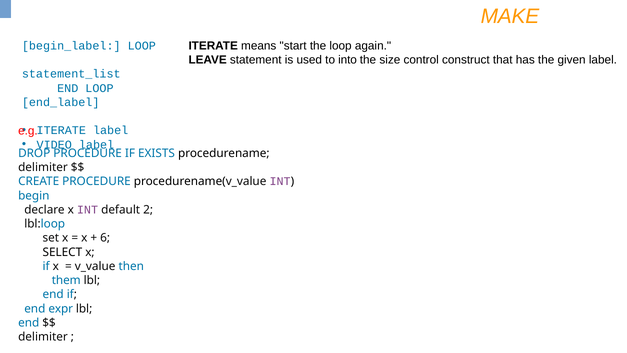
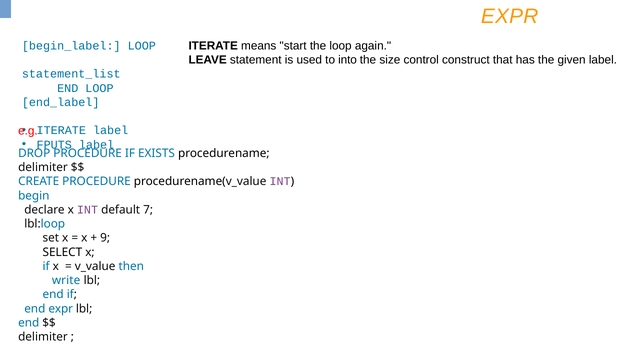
MAKE at (510, 16): MAKE -> EXPR
VIDEO: VIDEO -> FPUTS
2: 2 -> 7
6: 6 -> 9
them: them -> write
